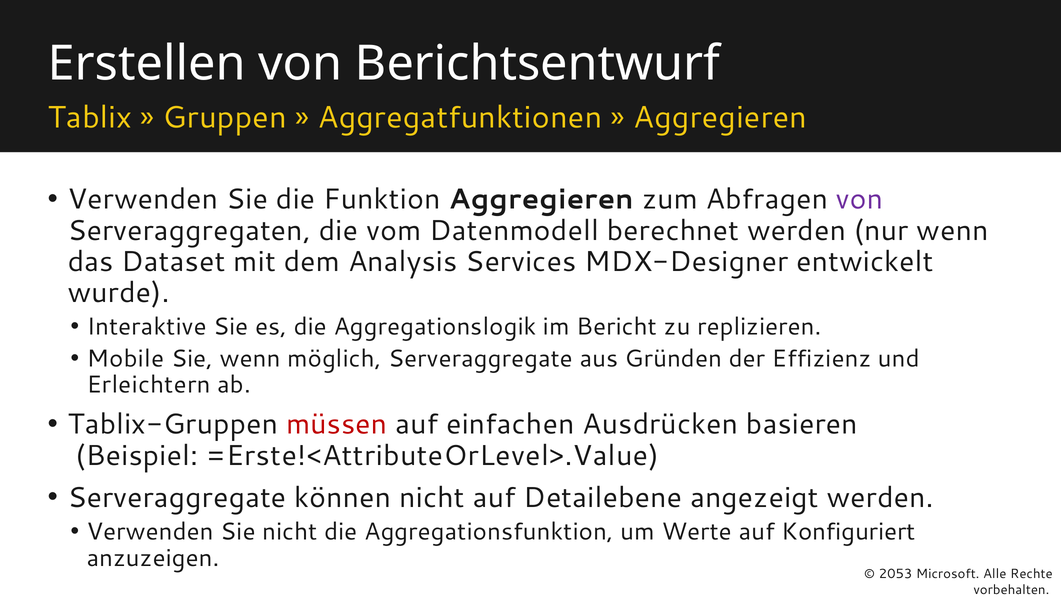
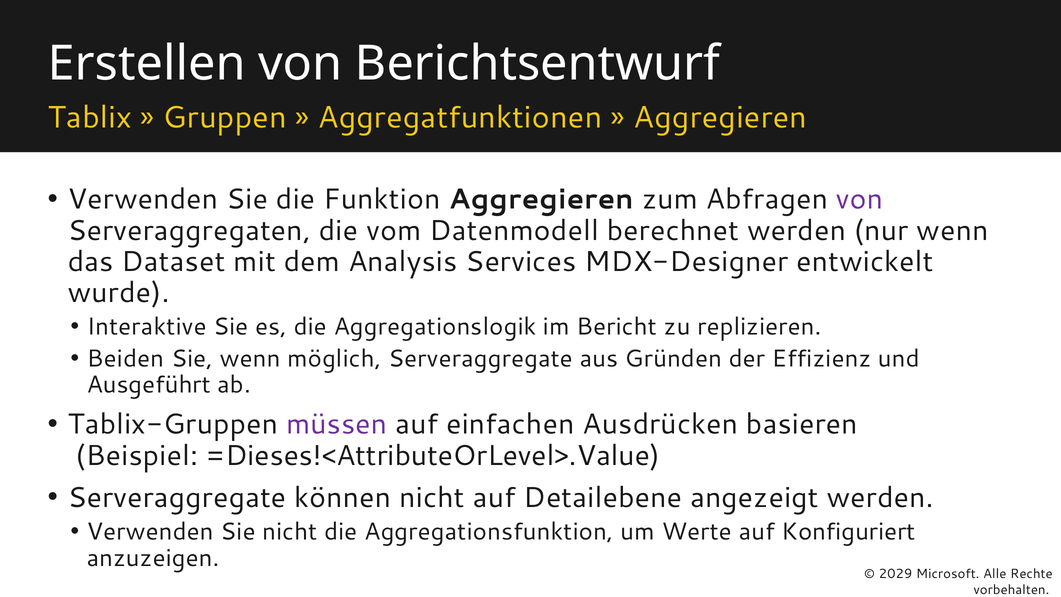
Mobile: Mobile -> Beiden
Erleichtern: Erleichtern -> Ausgeführt
müssen colour: red -> purple
=Erste!<AttributeOrLevel>.Value: =Erste!<AttributeOrLevel>.Value -> =Dieses!<AttributeOrLevel>.Value
2053: 2053 -> 2029
